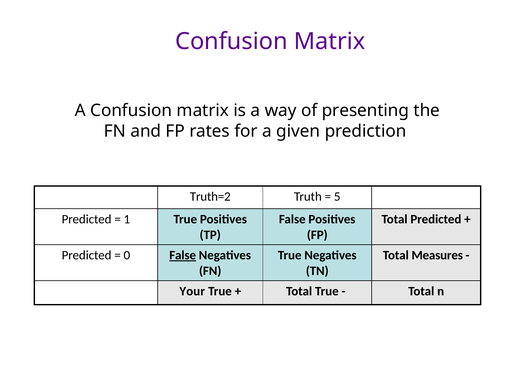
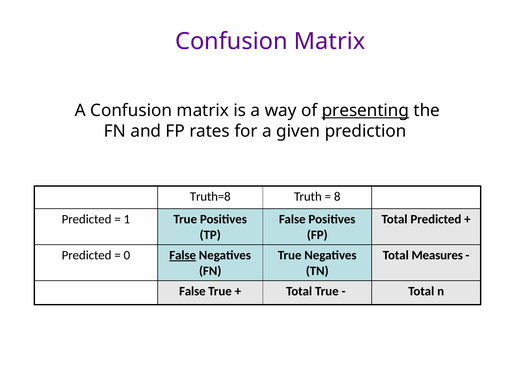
presenting underline: none -> present
Truth=2: Truth=2 -> Truth=8
5: 5 -> 8
Your at (192, 292): Your -> False
